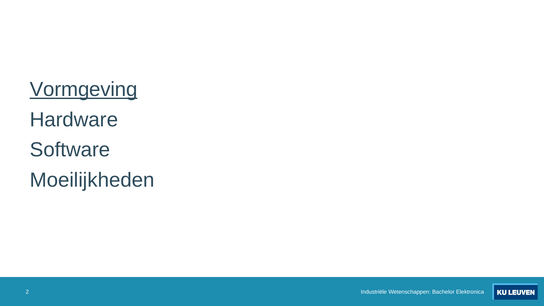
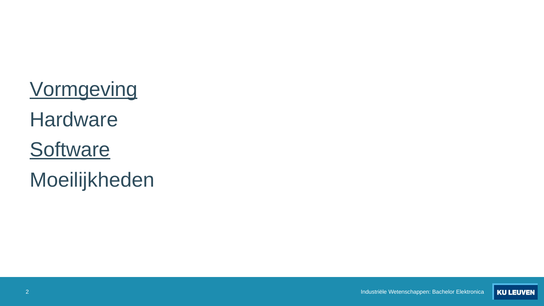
Software underline: none -> present
